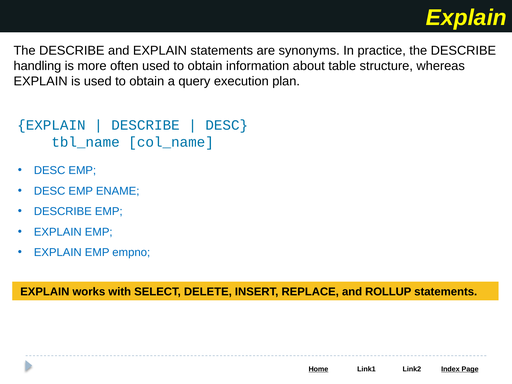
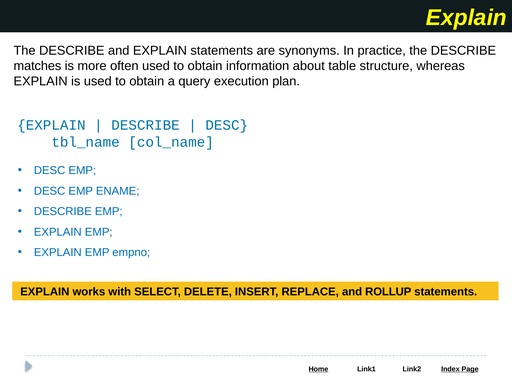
handling: handling -> matches
